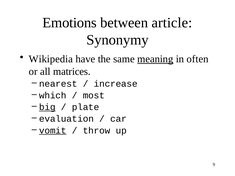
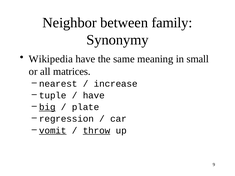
Emotions: Emotions -> Neighbor
article: article -> family
meaning underline: present -> none
often: often -> small
which: which -> tuple
most at (94, 96): most -> have
evaluation: evaluation -> regression
throw underline: none -> present
